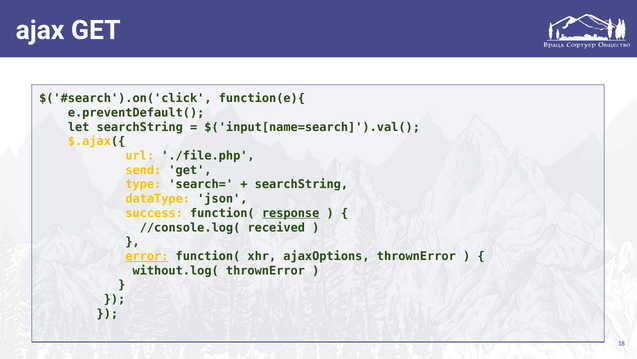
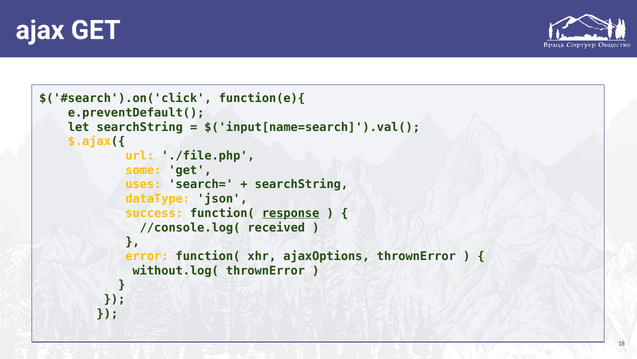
send: send -> some
type: type -> uses
error underline: present -> none
